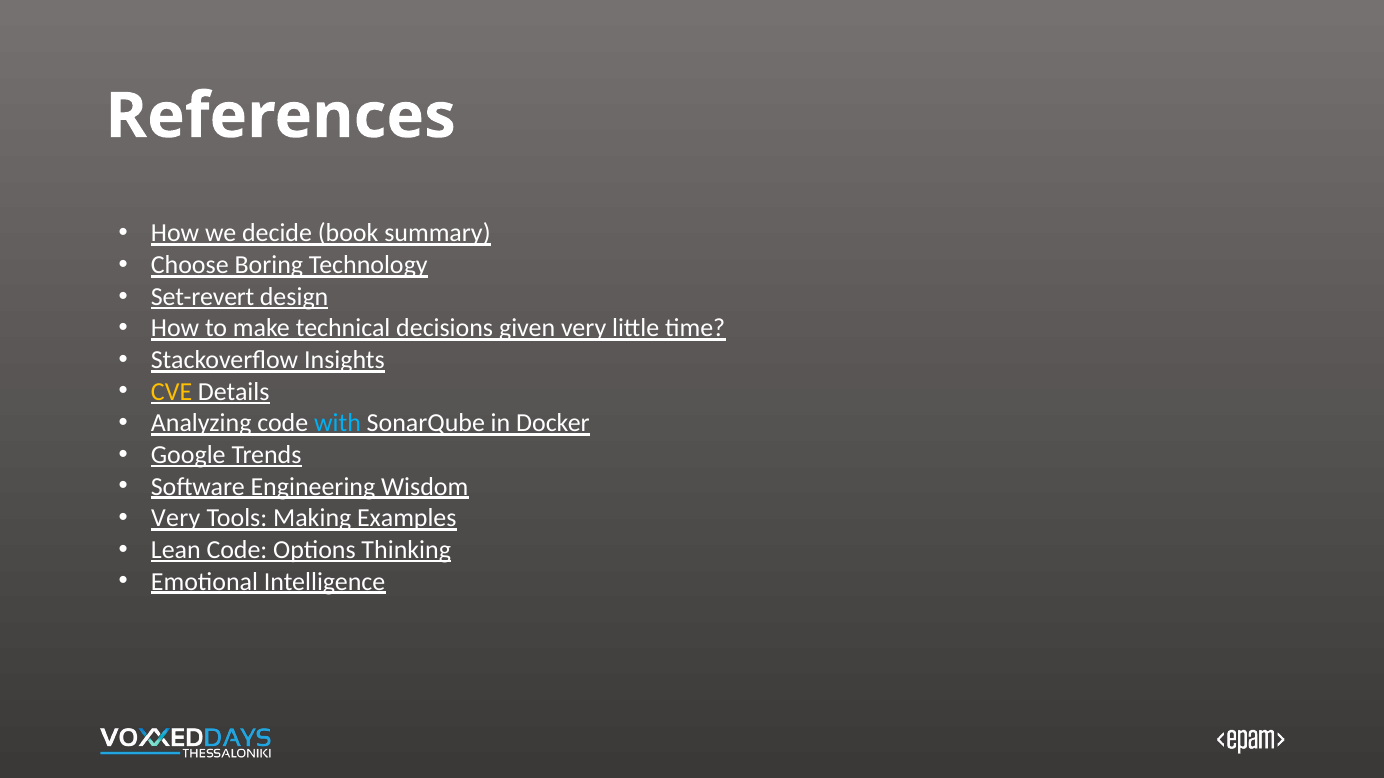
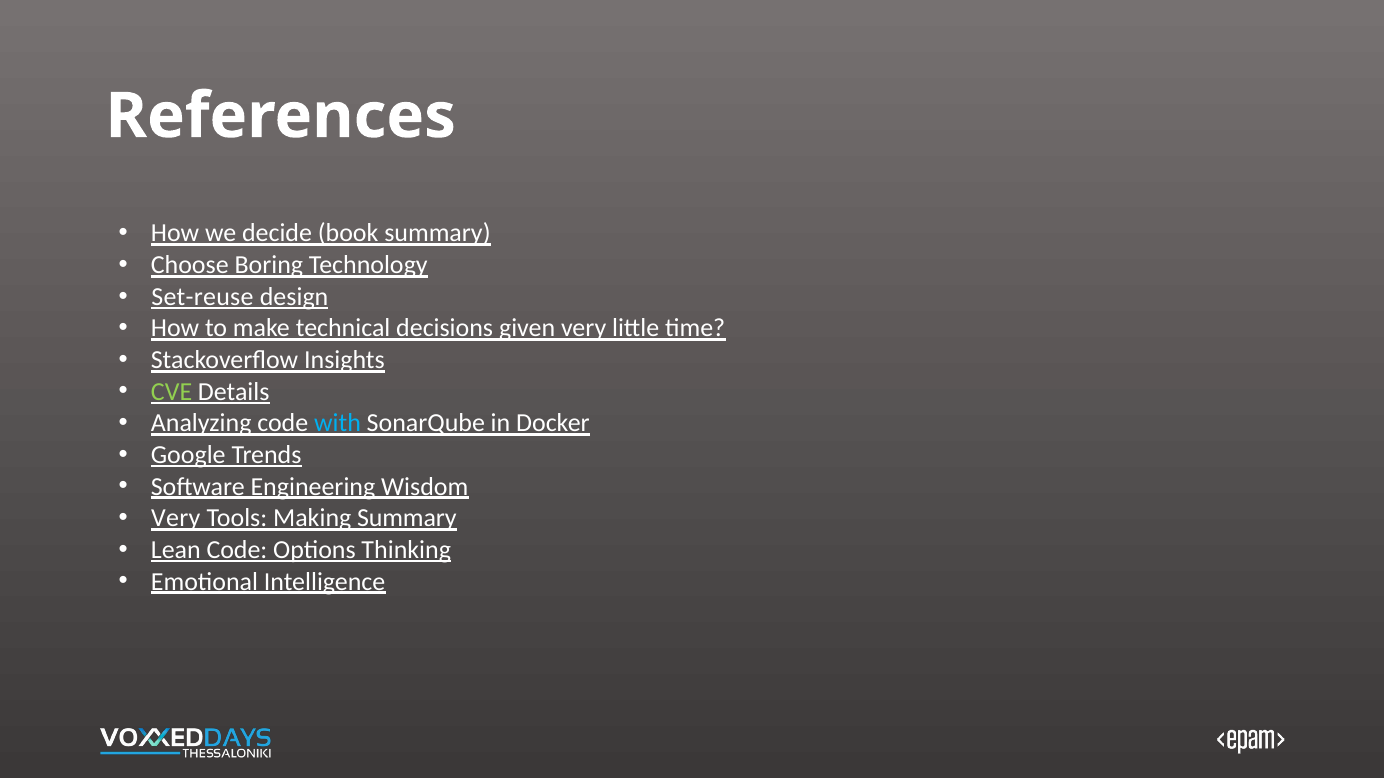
Set-revert: Set-revert -> Set-reuse
CVE colour: yellow -> light green
Making Examples: Examples -> Summary
